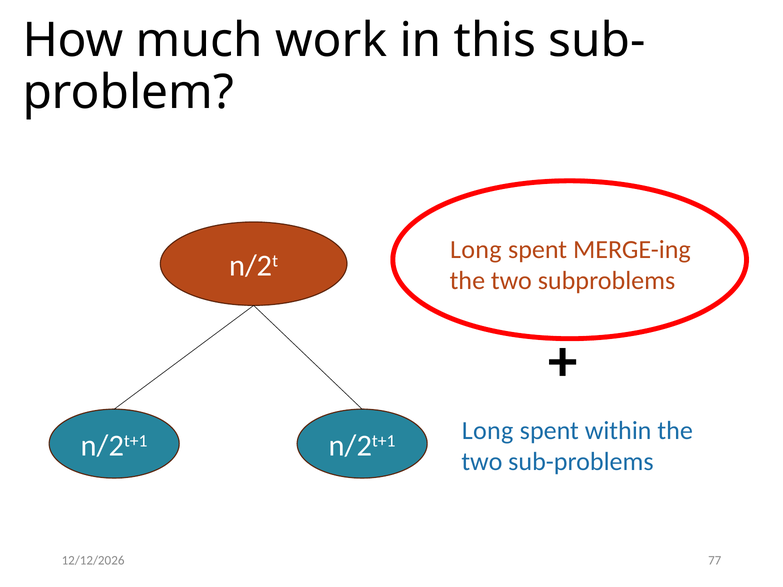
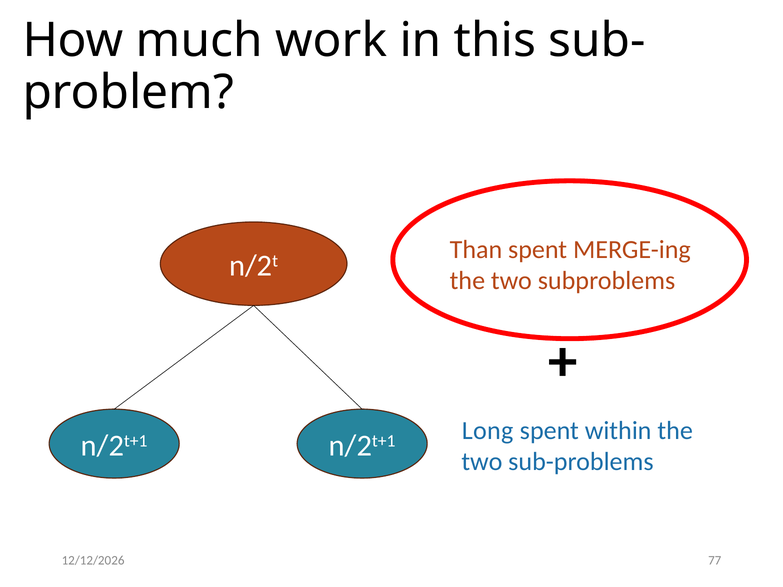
Long at (476, 250): Long -> Than
